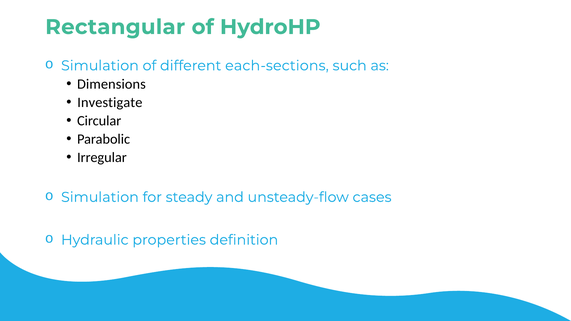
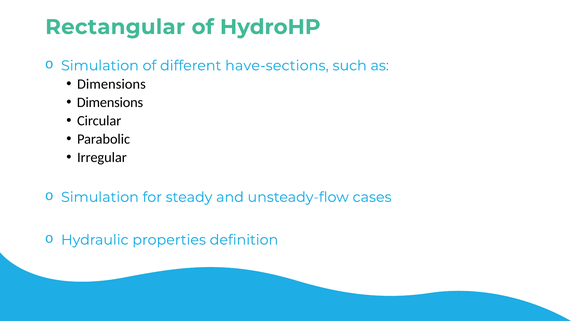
each-sections: each-sections -> have-sections
Investigate at (110, 102): Investigate -> Dimensions
